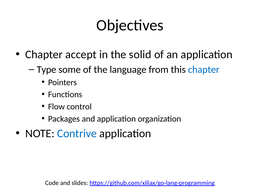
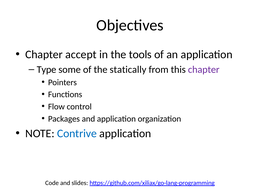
solid: solid -> tools
language: language -> statically
chapter at (204, 69) colour: blue -> purple
